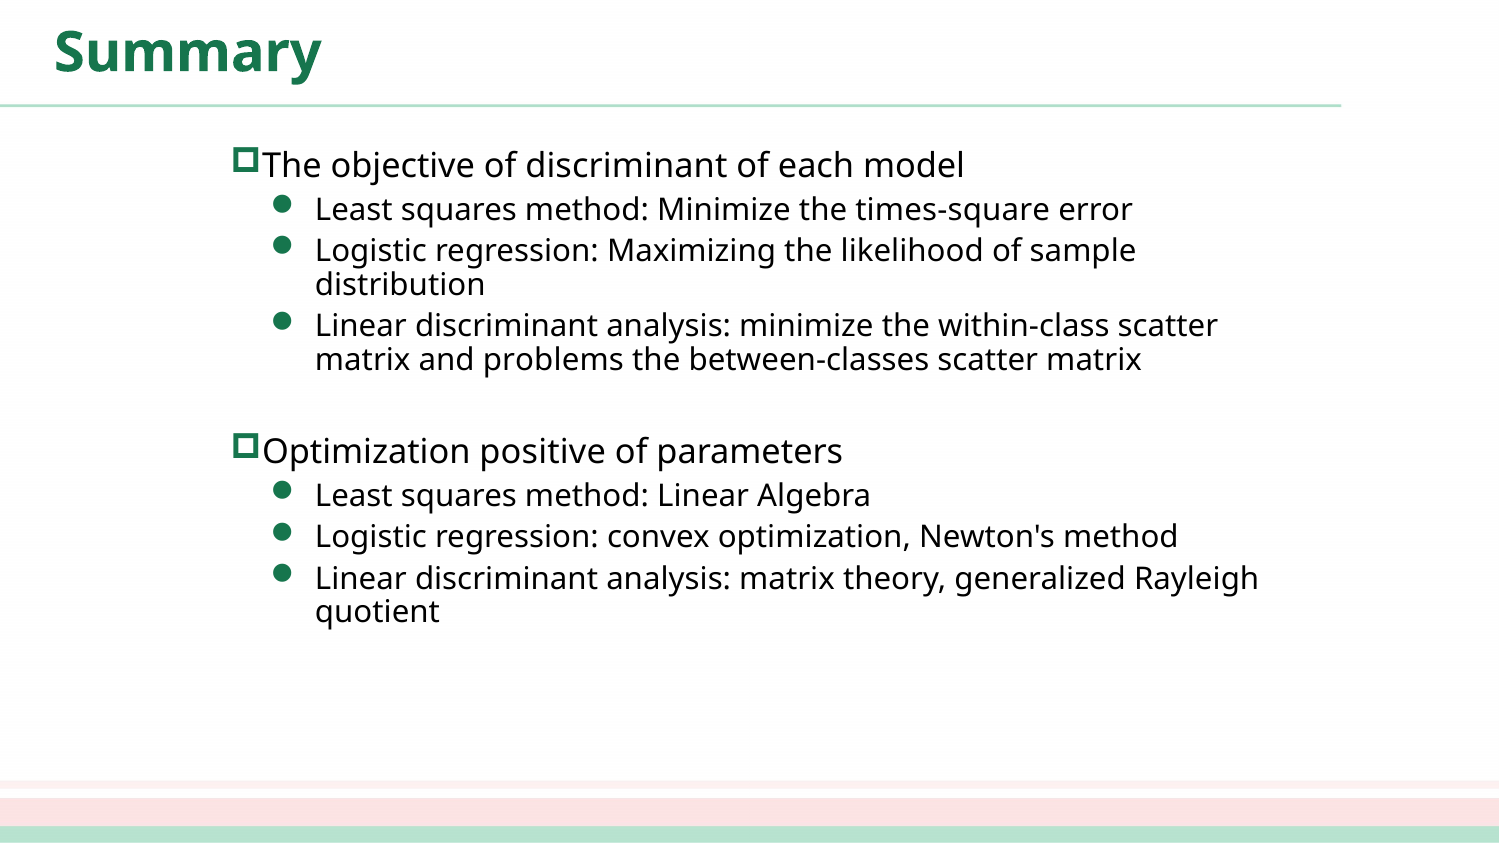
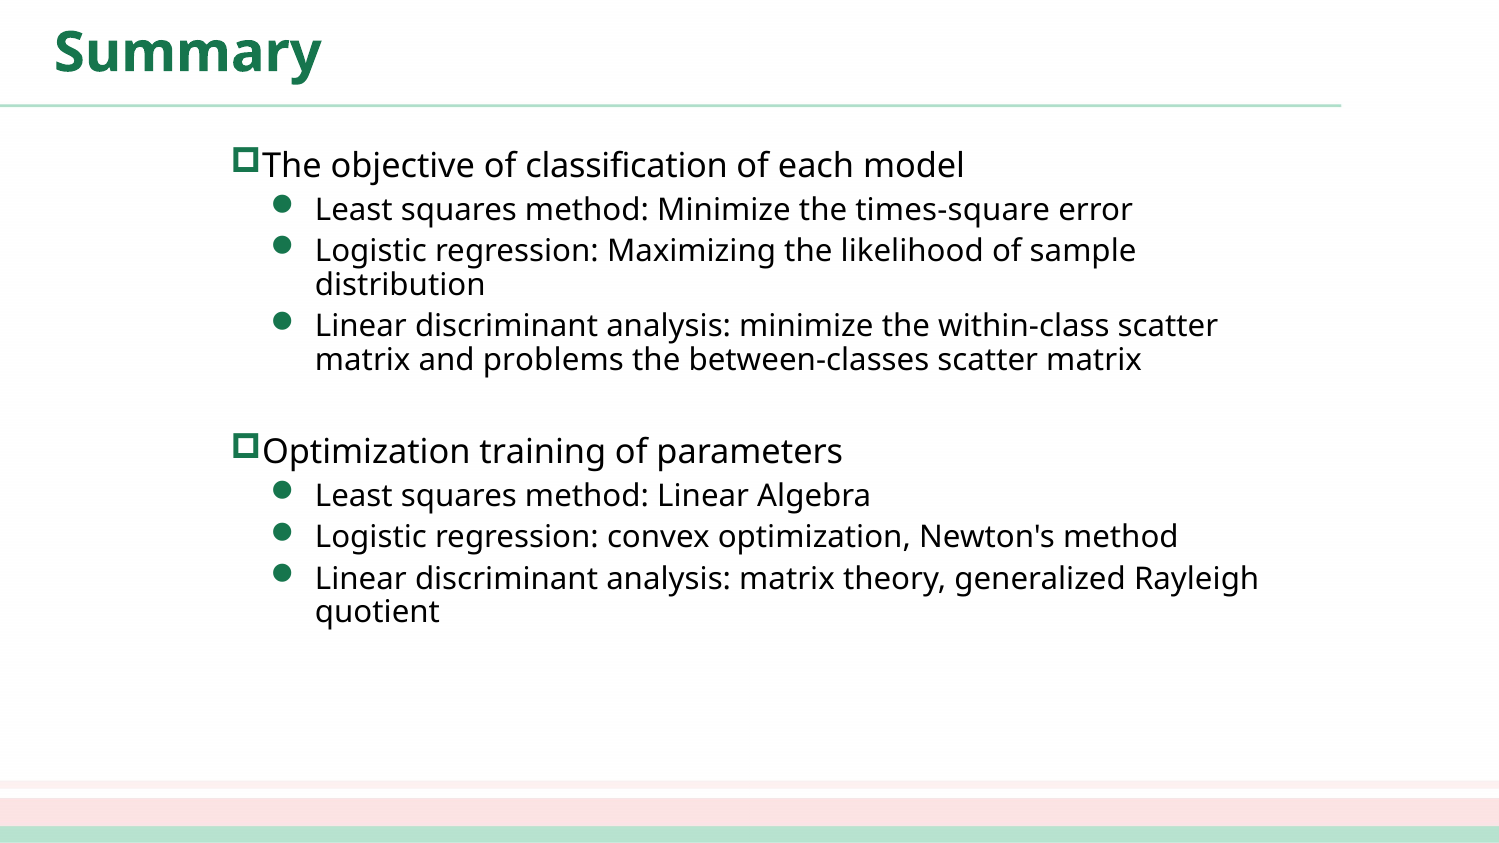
of discriminant: discriminant -> classification
positive: positive -> training
